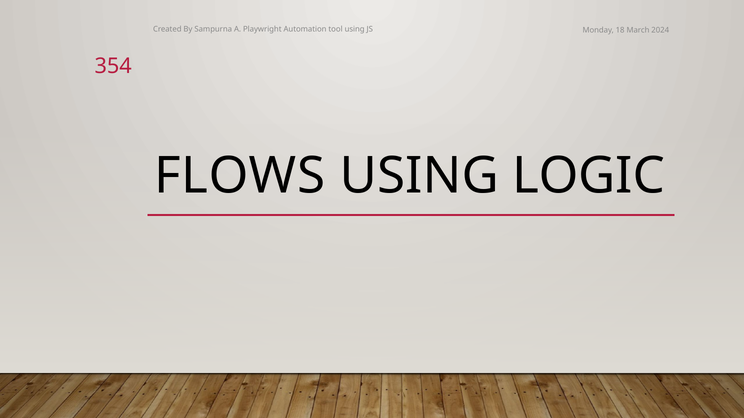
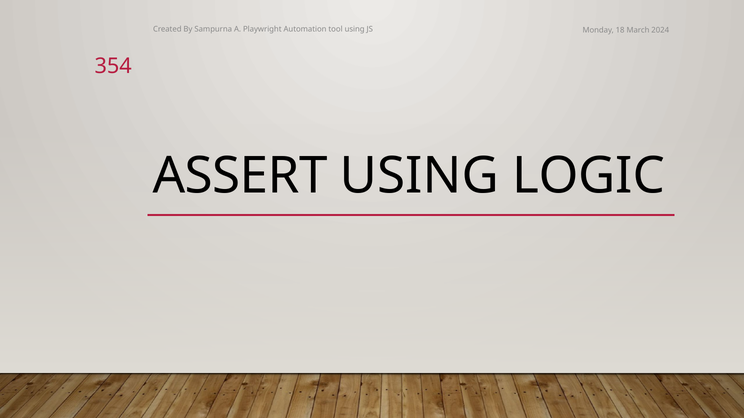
FLOWS: FLOWS -> ASSERT
